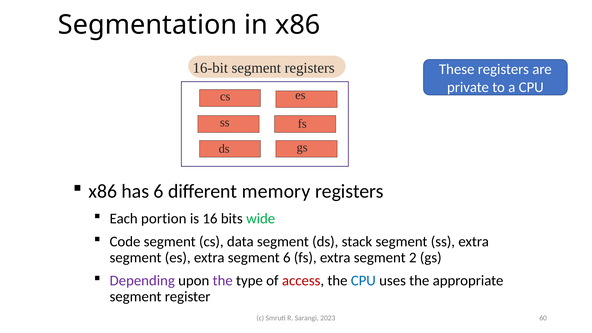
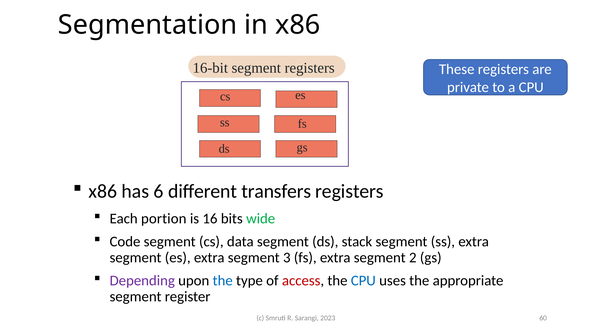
memory: memory -> transfers
segment 6: 6 -> 3
the at (223, 281) colour: purple -> blue
